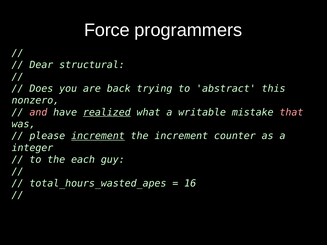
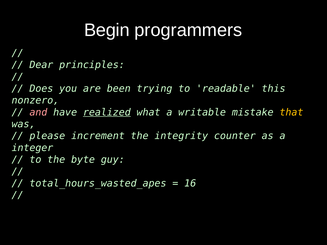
Force: Force -> Begin
structural: structural -> principles
back: back -> been
abstract: abstract -> readable
that colour: pink -> yellow
increment at (98, 136) underline: present -> none
the increment: increment -> integrity
each: each -> byte
